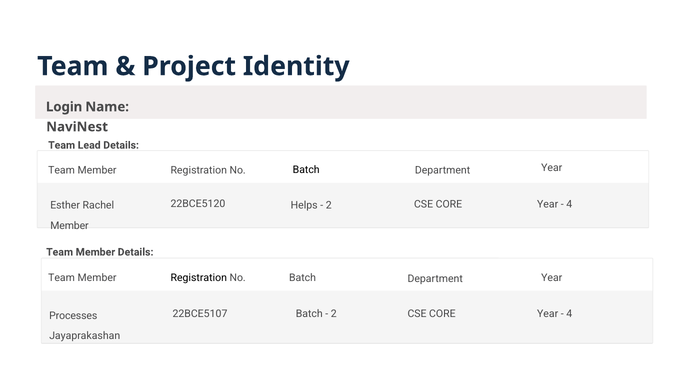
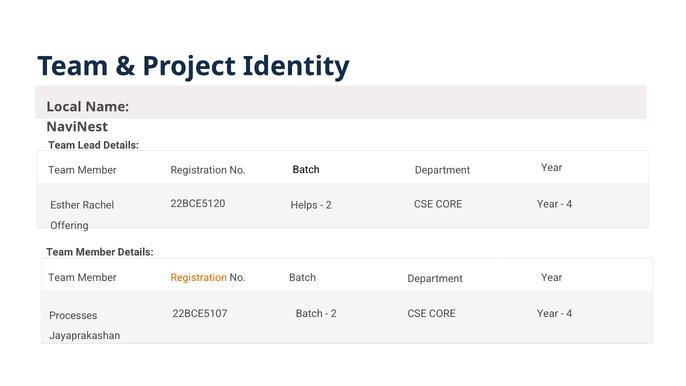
Login: Login -> Local
Member at (69, 225): Member -> Offering
Registration at (199, 278) colour: black -> orange
